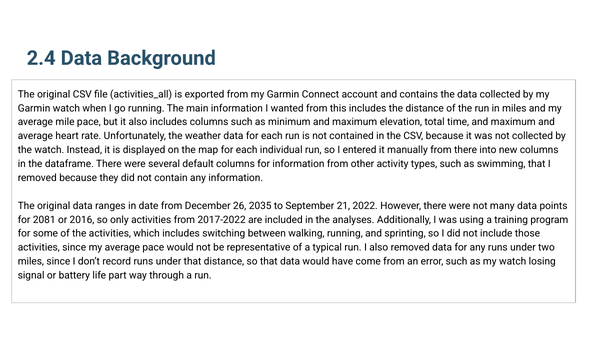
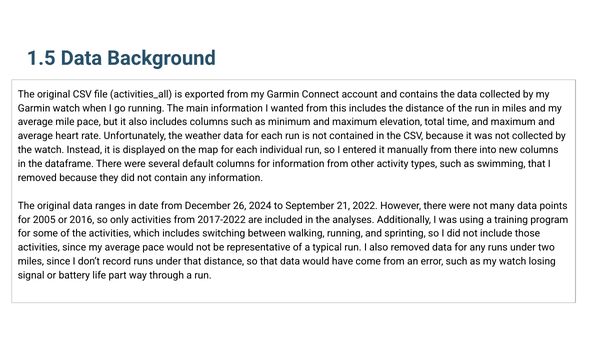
2.4: 2.4 -> 1.5
2035: 2035 -> 2024
2081: 2081 -> 2005
